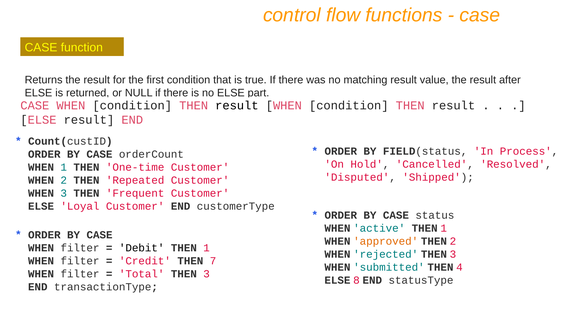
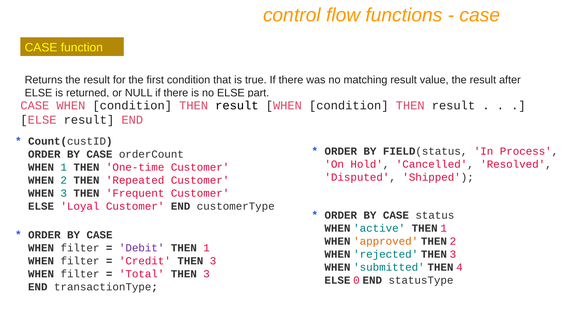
Debit colour: black -> purple
Credit THEN 7: 7 -> 3
8: 8 -> 0
